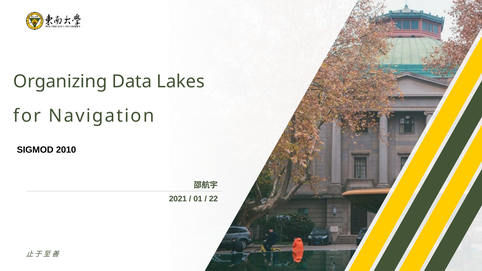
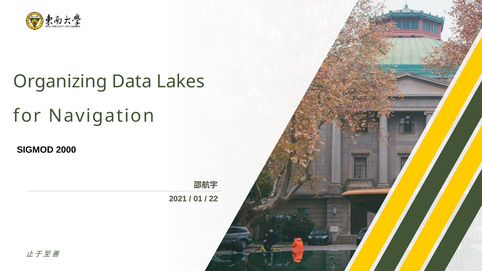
2010: 2010 -> 2000
